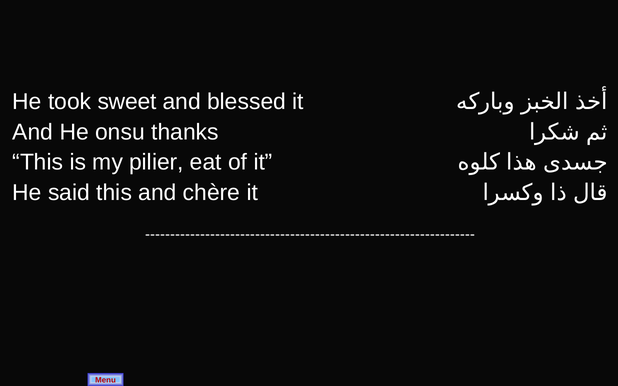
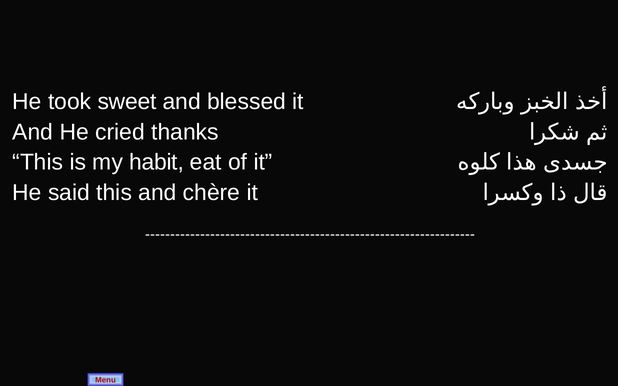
onsu: onsu -> cried
pilier: pilier -> habit
